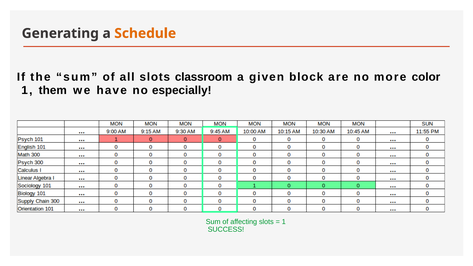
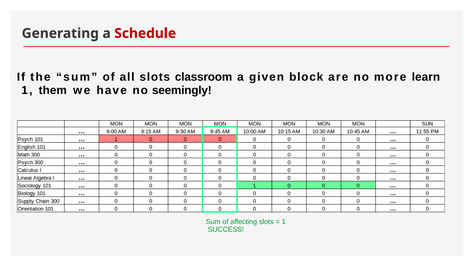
Schedule colour: orange -> red
color: color -> learn
especially: especially -> seemingly
